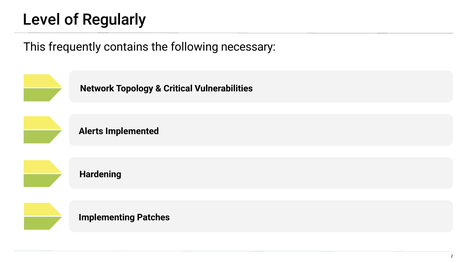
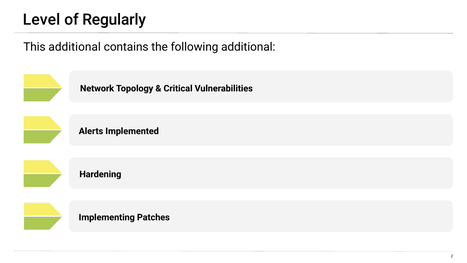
This frequently: frequently -> additional
following necessary: necessary -> additional
